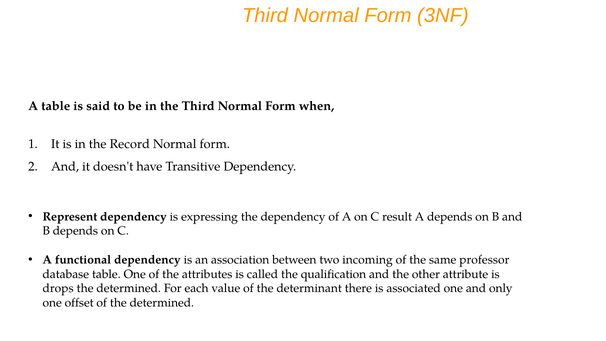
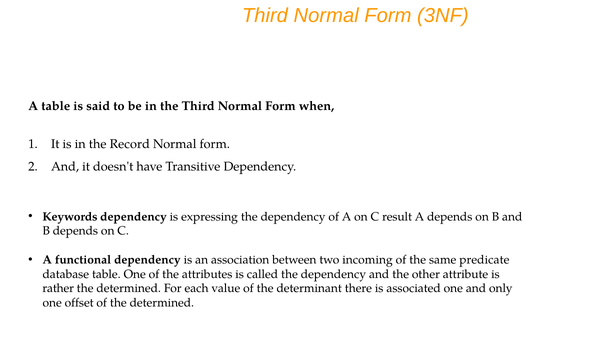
Represent: Represent -> Keywords
professor: professor -> predicate
called the qualification: qualification -> dependency
drops: drops -> rather
